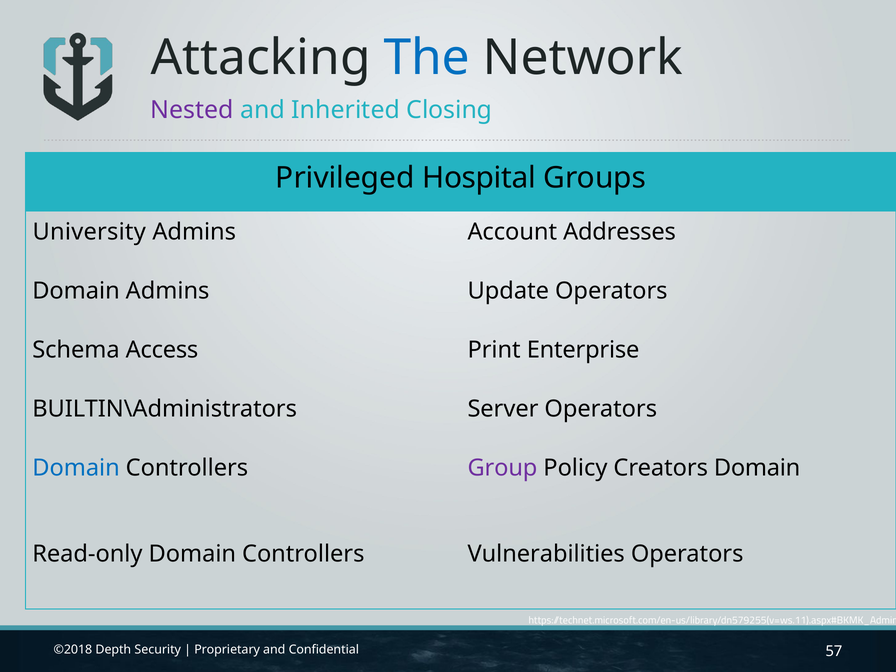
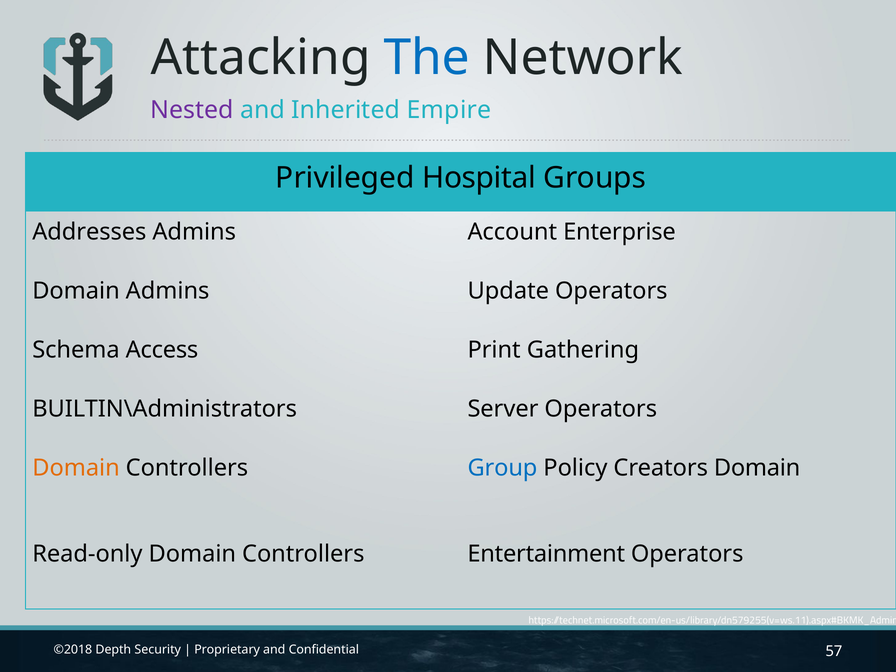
Closing: Closing -> Empire
University: University -> Addresses
Addresses: Addresses -> Enterprise
Enterprise: Enterprise -> Gathering
Domain at (76, 468) colour: blue -> orange
Group colour: purple -> blue
Vulnerabilities: Vulnerabilities -> Entertainment
